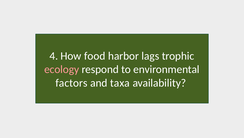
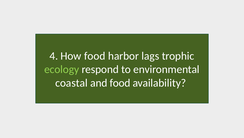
ecology colour: pink -> light green
factors: factors -> coastal
and taxa: taxa -> food
